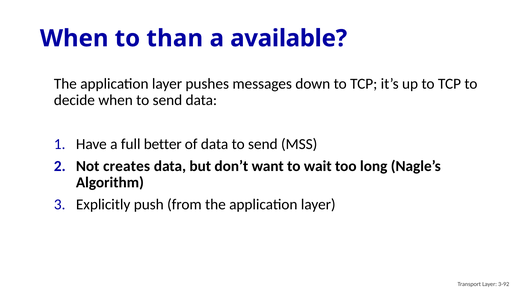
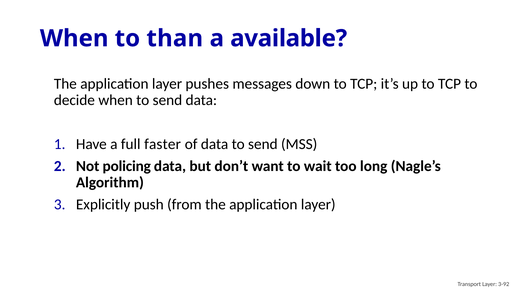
better: better -> faster
creates: creates -> policing
